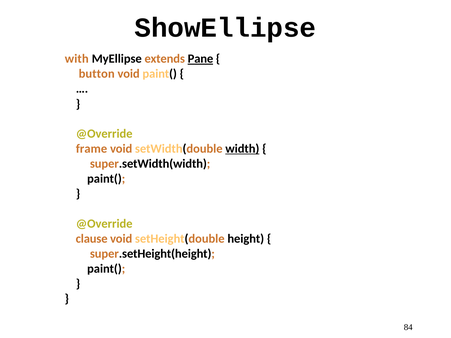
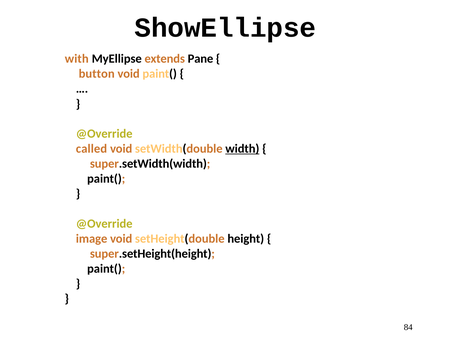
Pane underline: present -> none
frame: frame -> called
clause: clause -> image
